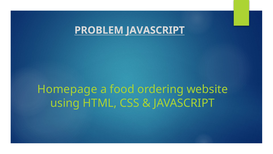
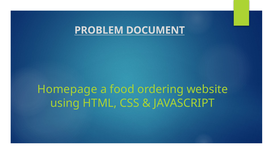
PROBLEM JAVASCRIPT: JAVASCRIPT -> DOCUMENT
